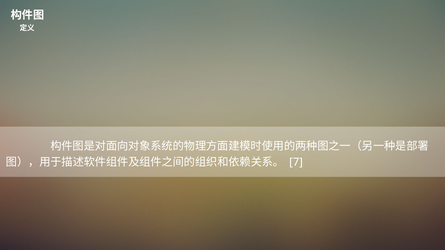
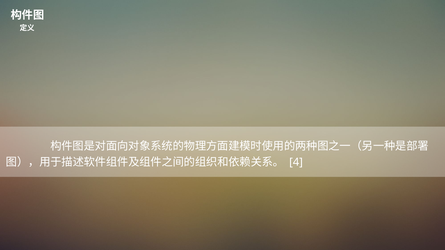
7: 7 -> 4
